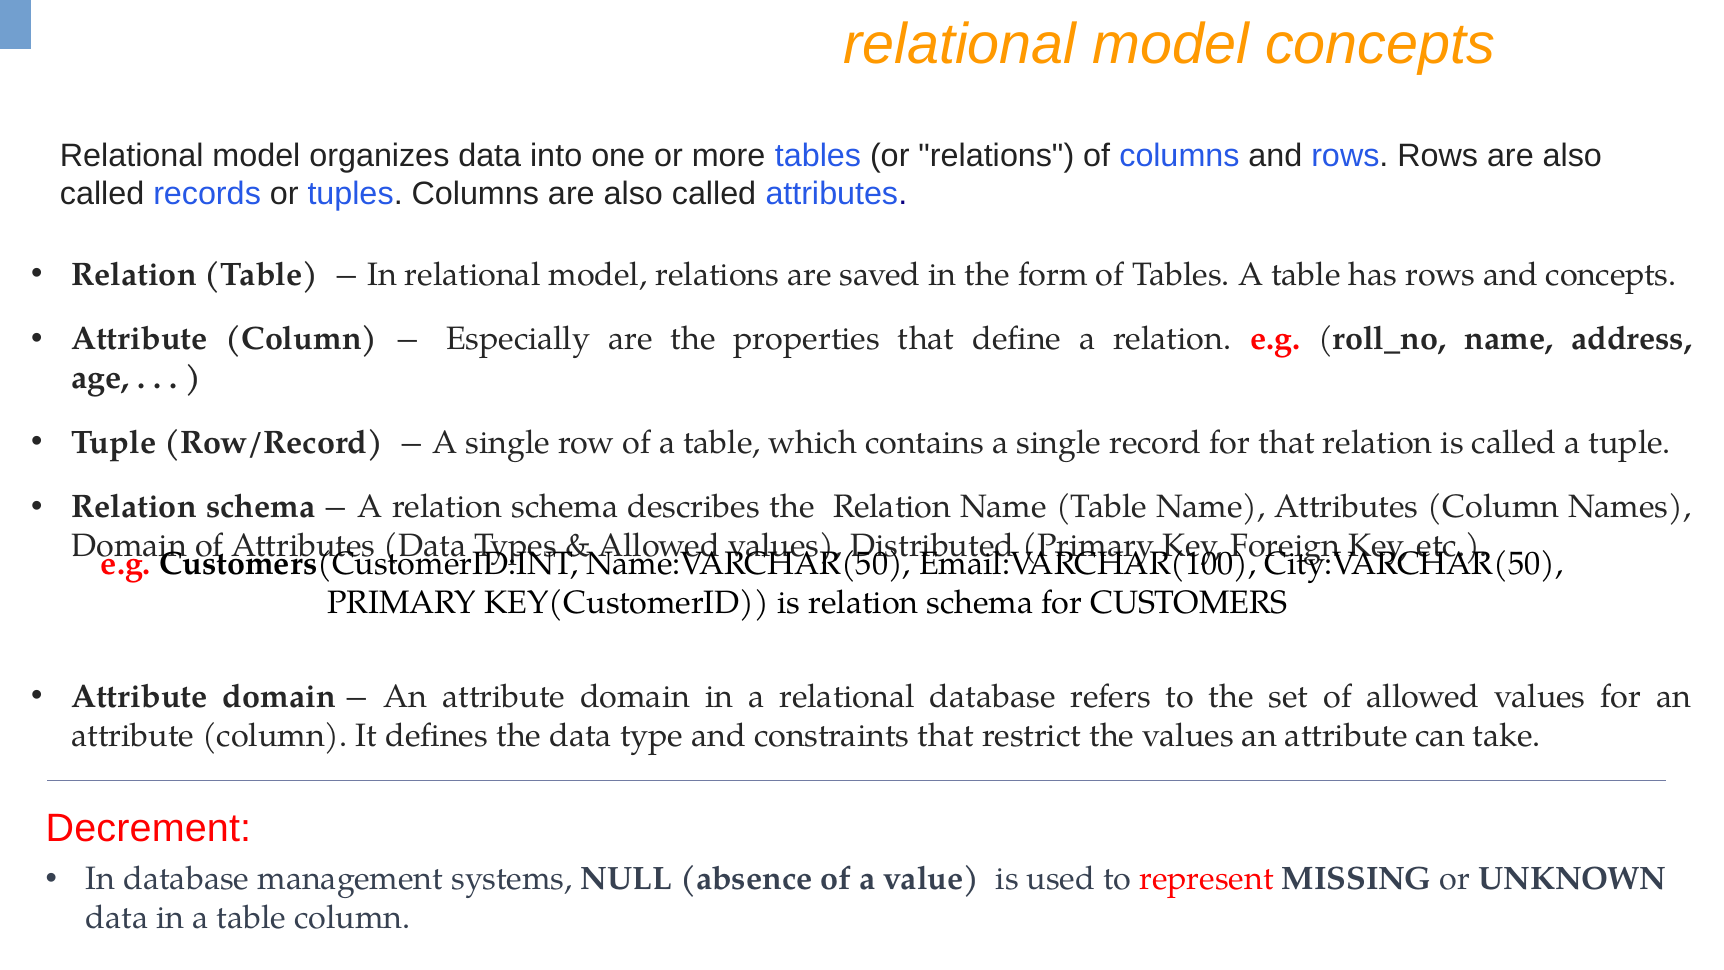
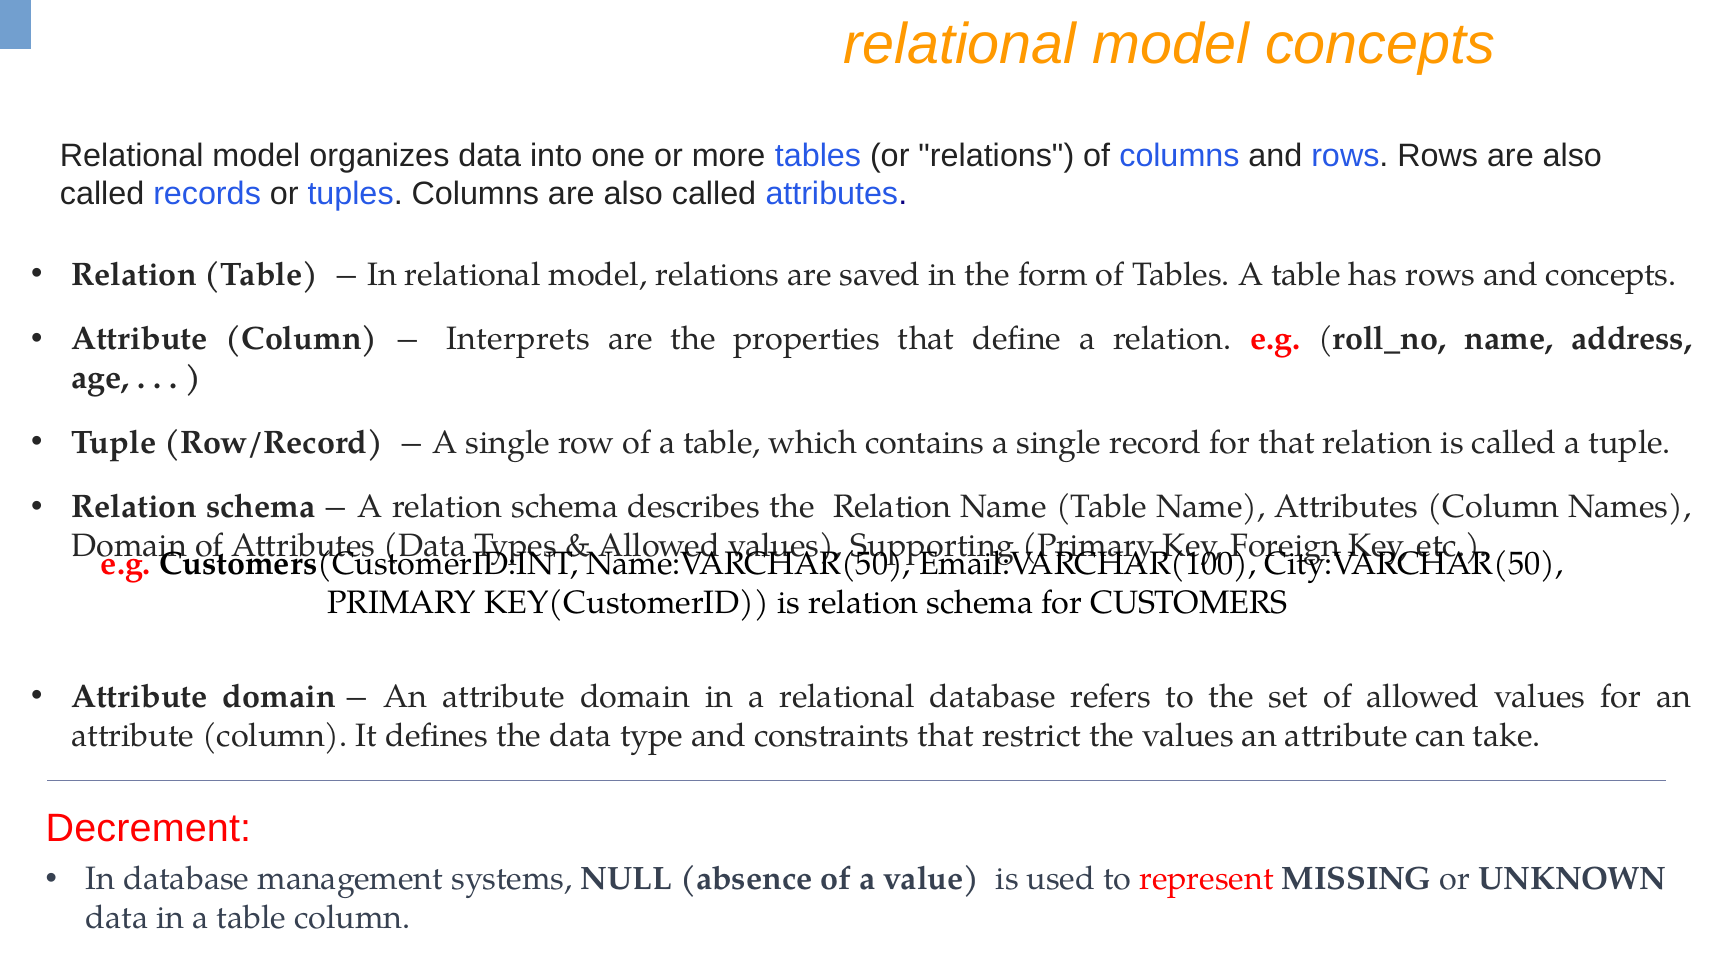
Especially: Especially -> Interprets
Distributed: Distributed -> Supporting
